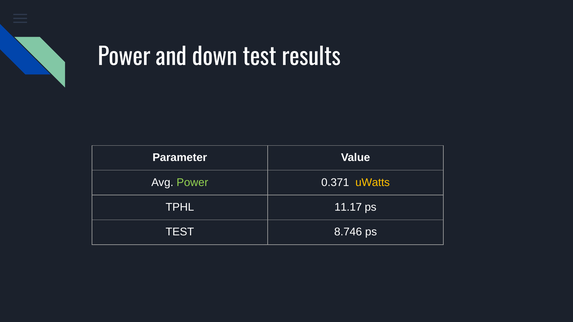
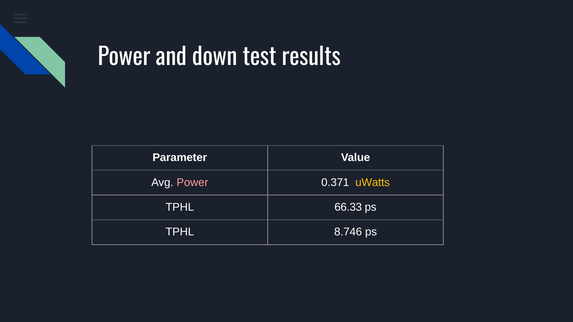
Power at (192, 183) colour: light green -> pink
11.17: 11.17 -> 66.33
TEST at (180, 232): TEST -> TPHL
